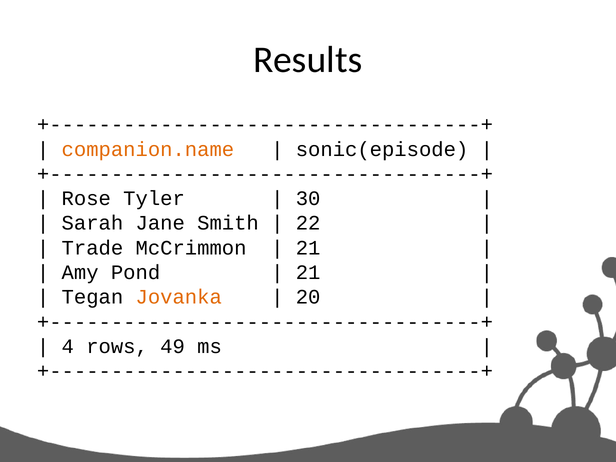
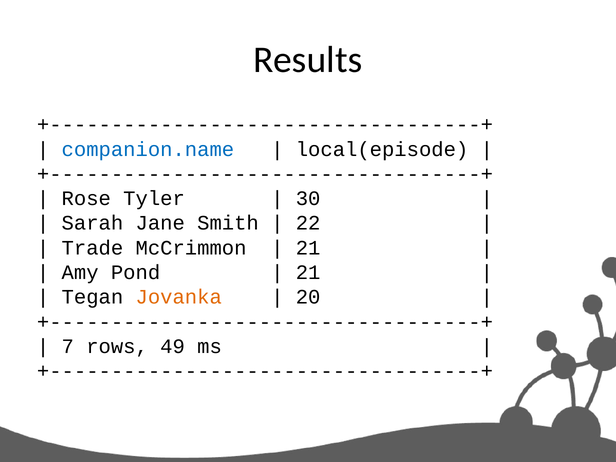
companion.name colour: orange -> blue
sonic(episode: sonic(episode -> local(episode
4: 4 -> 7
